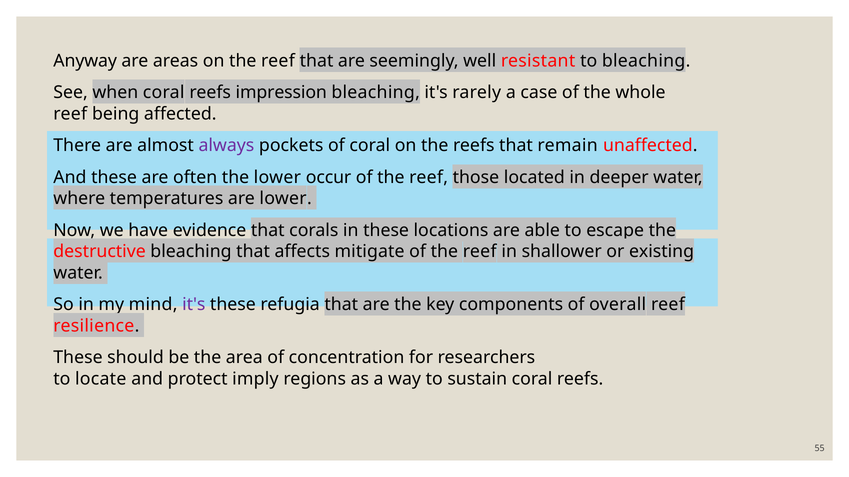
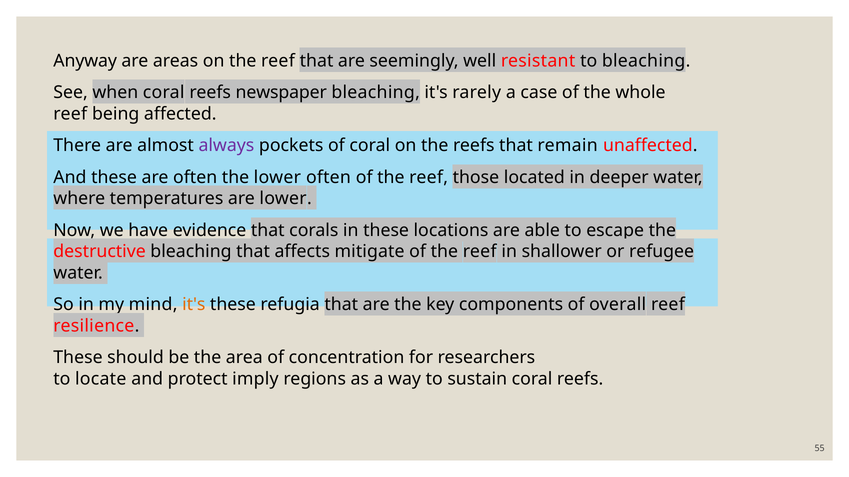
impression: impression -> newspaper
occur at (329, 178): occur -> often
existing: existing -> refugee
it's at (194, 305) colour: purple -> orange
